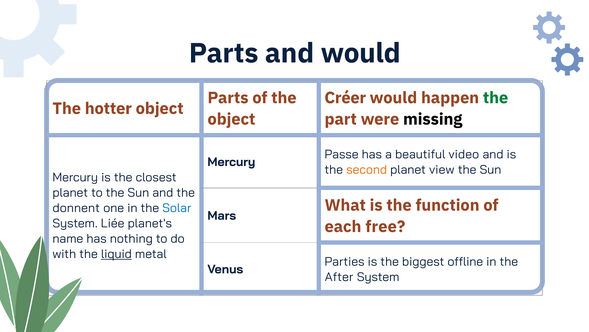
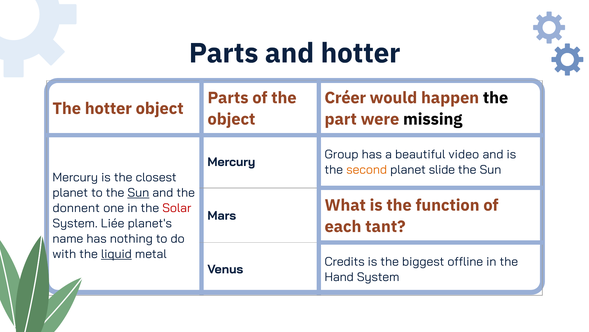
and would: would -> hotter
the at (496, 98) colour: green -> black
Passe: Passe -> Group
view: view -> slide
Sun at (138, 192) underline: none -> present
Solar colour: blue -> red
free: free -> tant
Parties: Parties -> Credits
After: After -> Hand
